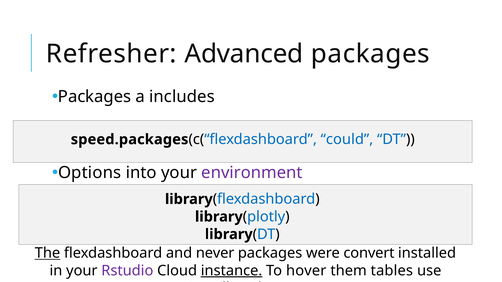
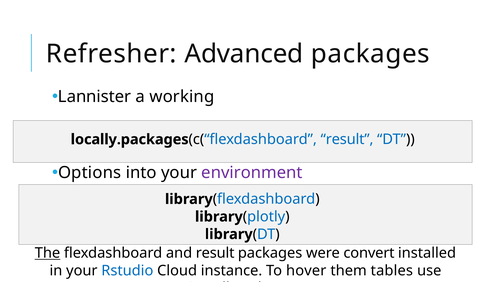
Packages at (95, 97): Packages -> Lannister
includes: includes -> working
speed.packages: speed.packages -> locally.packages
could at (347, 140): could -> result
and never: never -> result
Rstudio colour: purple -> blue
instance underline: present -> none
